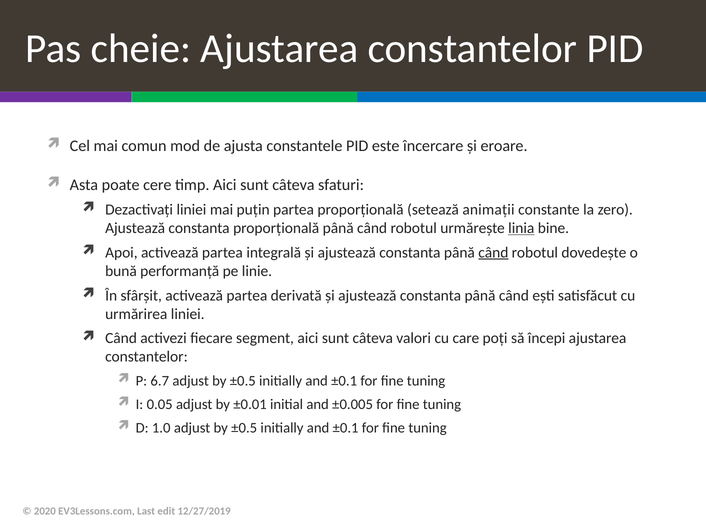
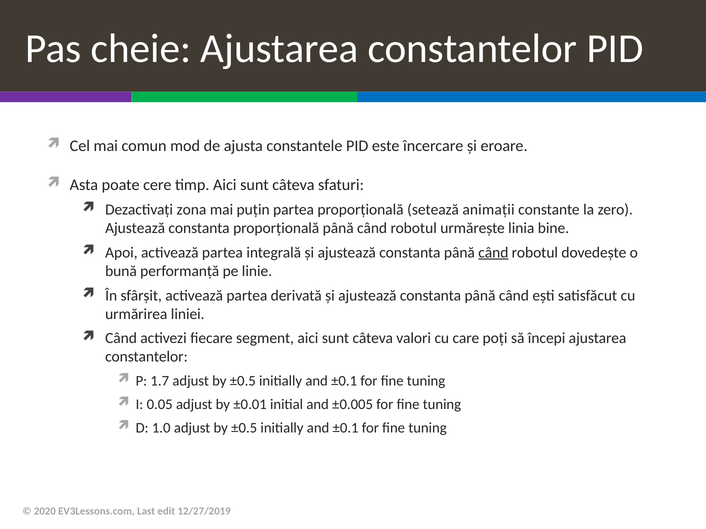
Dezactivați liniei: liniei -> zona
linia underline: present -> none
6.7: 6.7 -> 1.7
